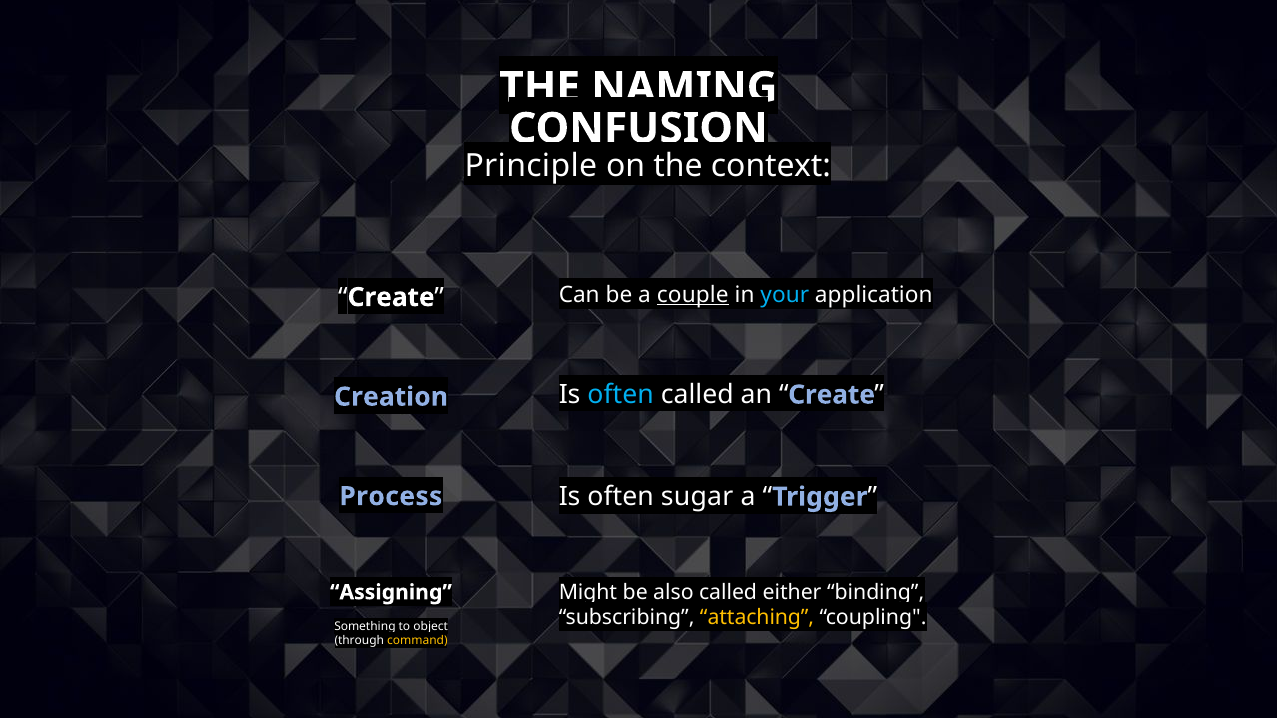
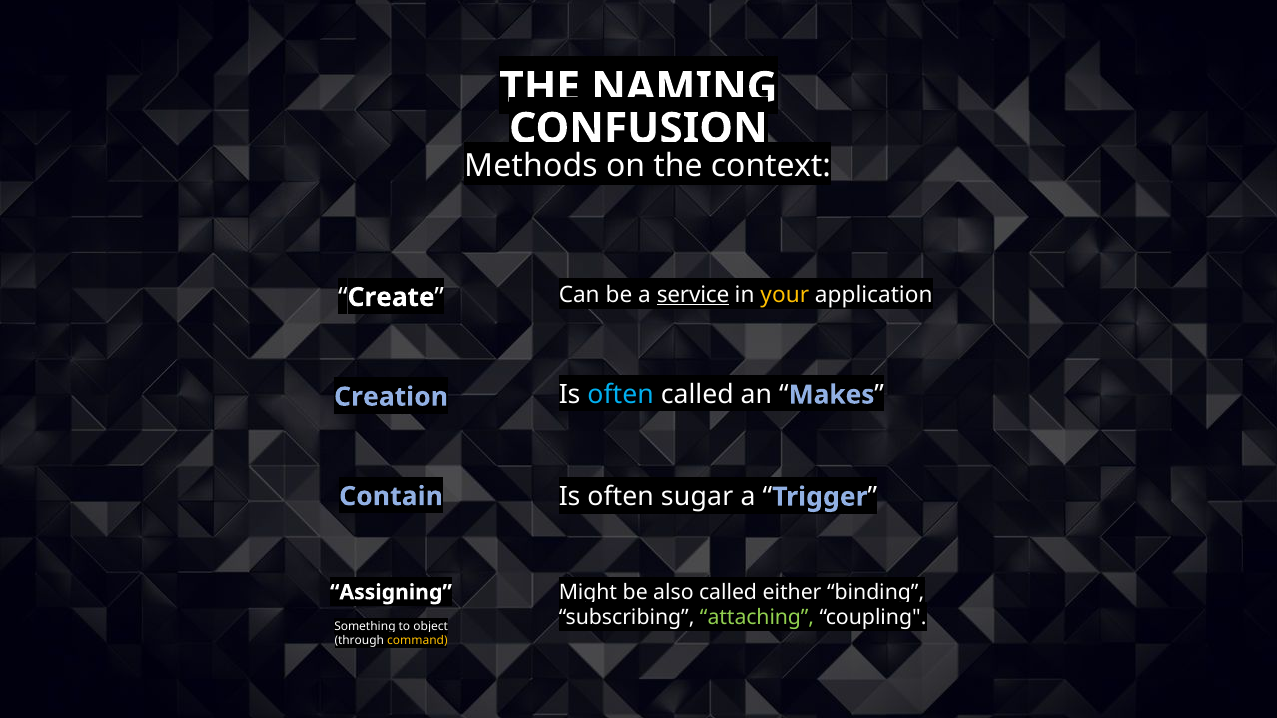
Principle: Principle -> Methods
couple: couple -> service
your colour: light blue -> yellow
Create at (832, 395): Create -> Makes
Process: Process -> Contain
attaching colour: yellow -> light green
